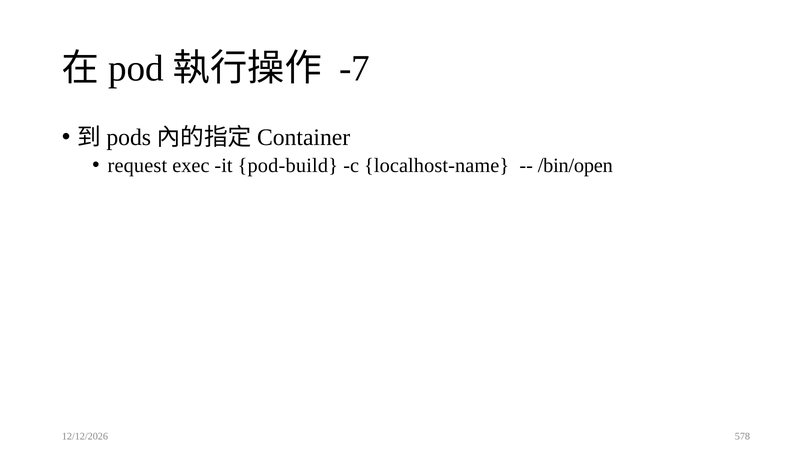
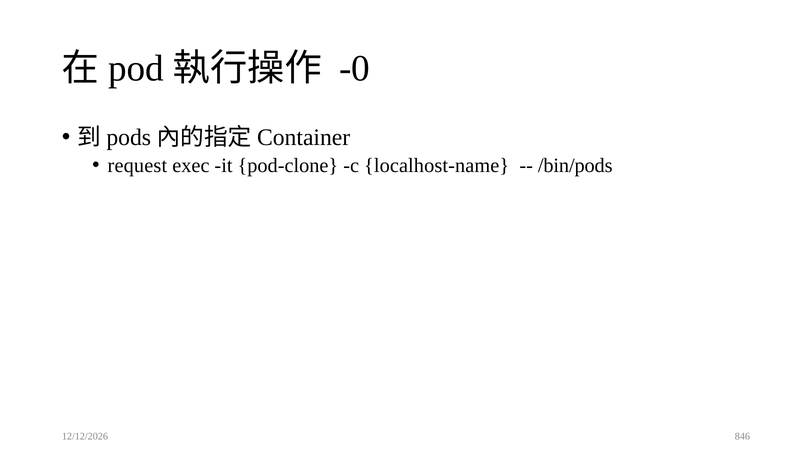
-7: -7 -> -0
pod-build: pod-build -> pod-clone
/bin/open: /bin/open -> /bin/pods
578: 578 -> 846
